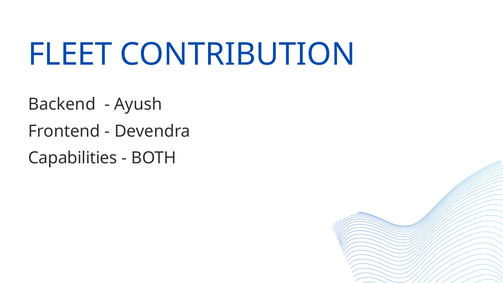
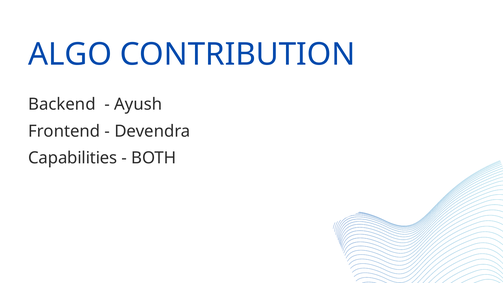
FLEET: FLEET -> ALGO
